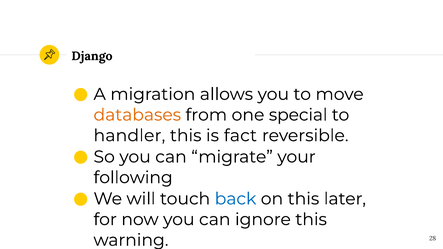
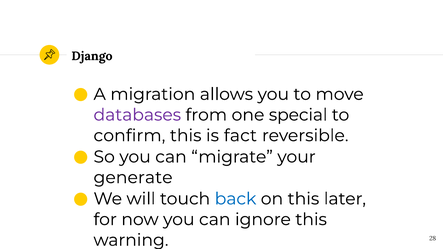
databases colour: orange -> purple
handler: handler -> confirm
following: following -> generate
